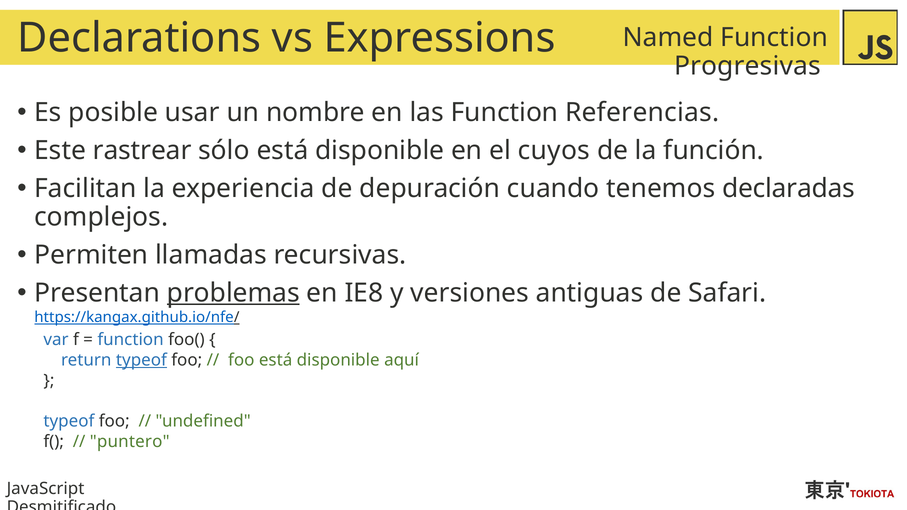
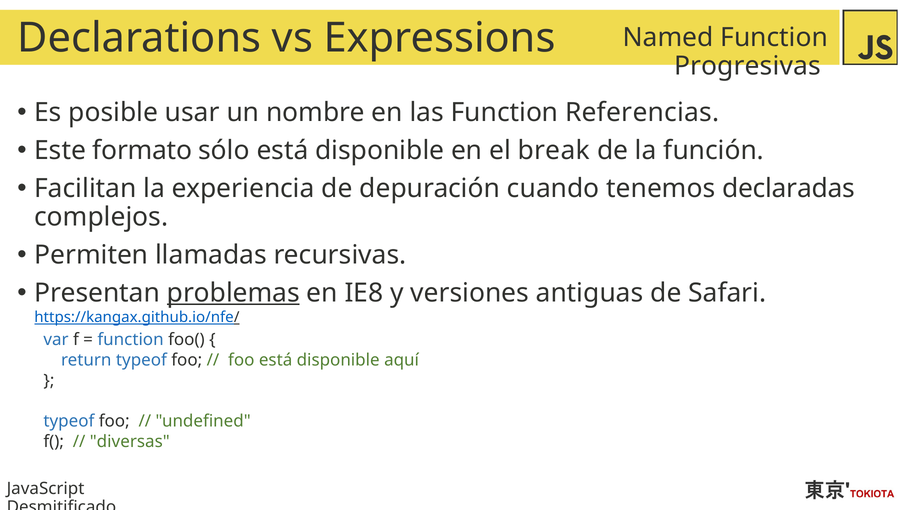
rastrear: rastrear -> formato
cuyos: cuyos -> break
typeof at (141, 360) underline: present -> none
puntero: puntero -> diversas
